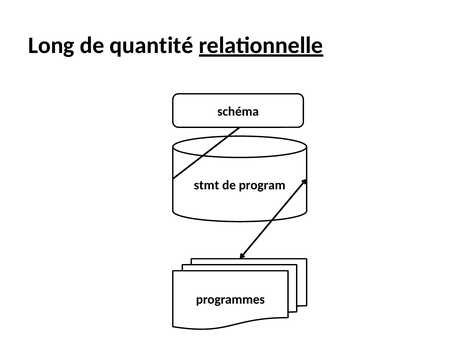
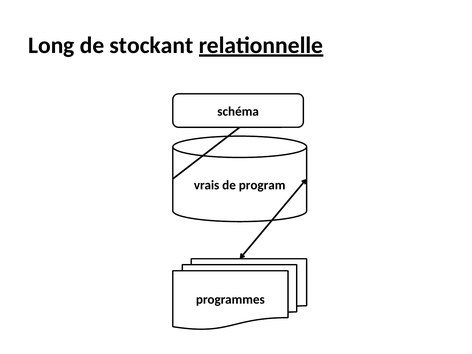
quantité: quantité -> stockant
stmt: stmt -> vrais
